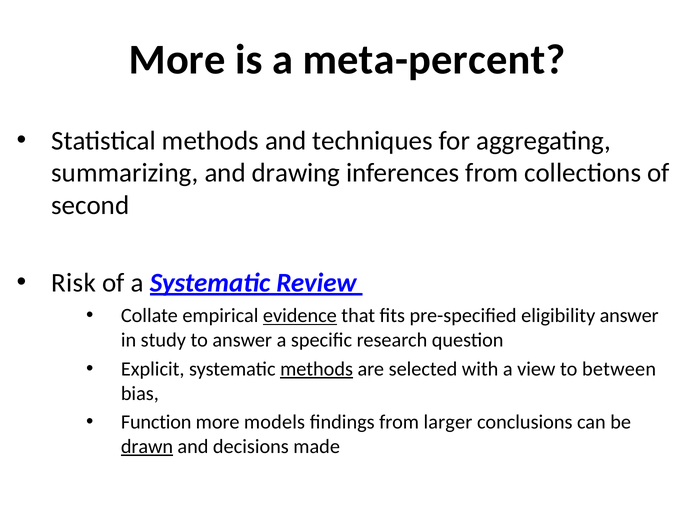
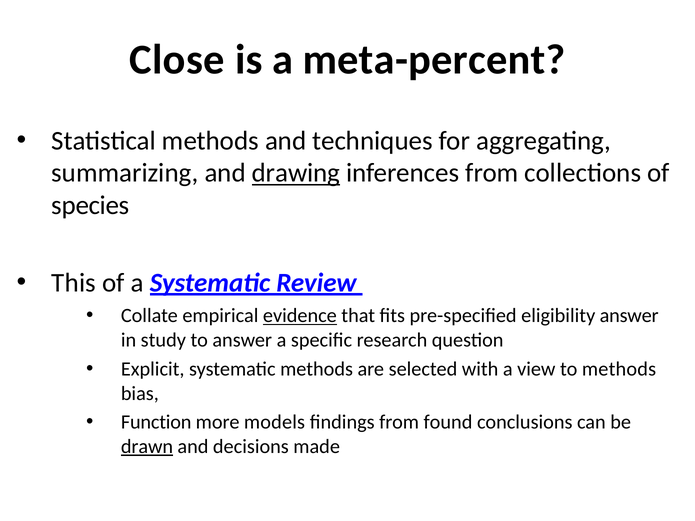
More at (177, 60): More -> Close
drawing underline: none -> present
second: second -> species
Risk: Risk -> This
methods at (317, 369) underline: present -> none
to between: between -> methods
larger: larger -> found
